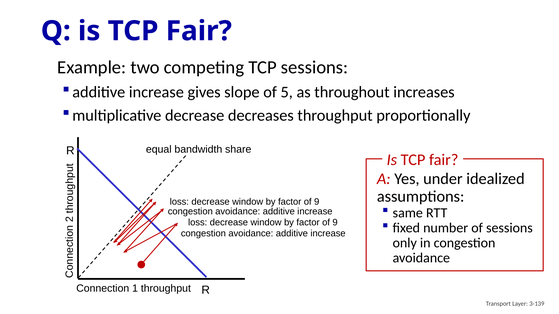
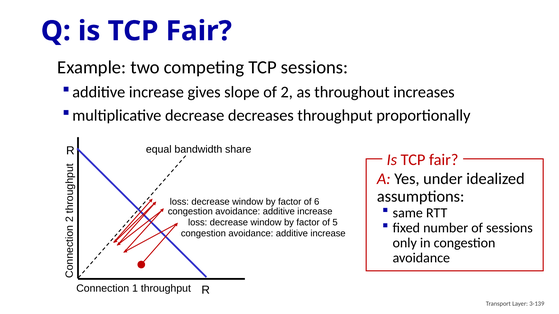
of 5: 5 -> 2
9 at (317, 202): 9 -> 6
9 at (335, 223): 9 -> 5
